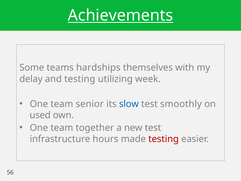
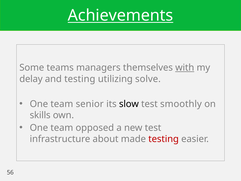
hardships: hardships -> managers
with underline: none -> present
week: week -> solve
slow colour: blue -> black
used: used -> skills
together: together -> opposed
hours: hours -> about
